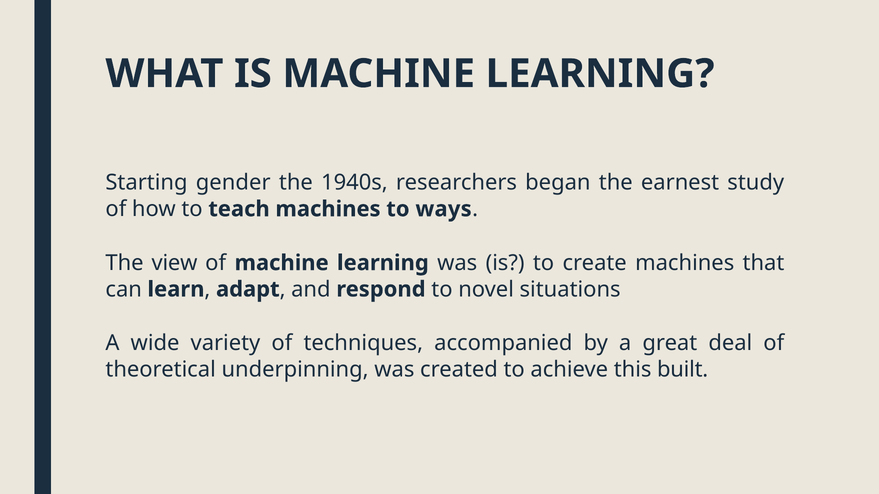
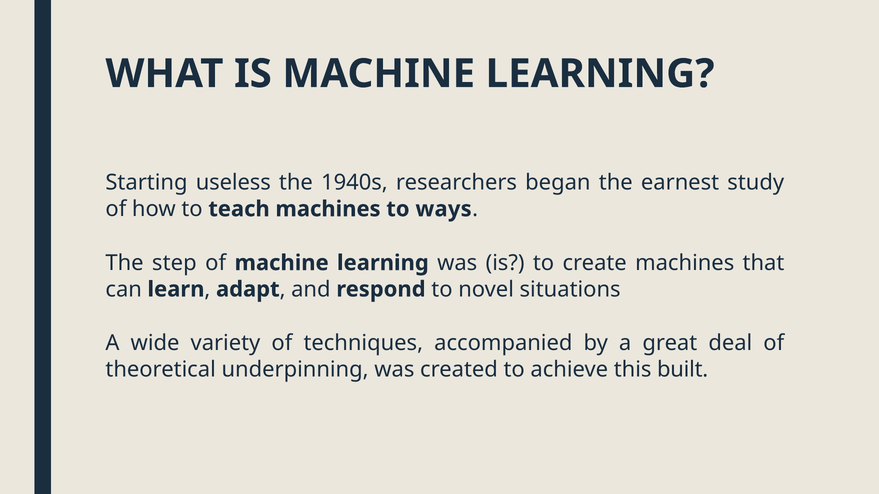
gender: gender -> useless
view: view -> step
